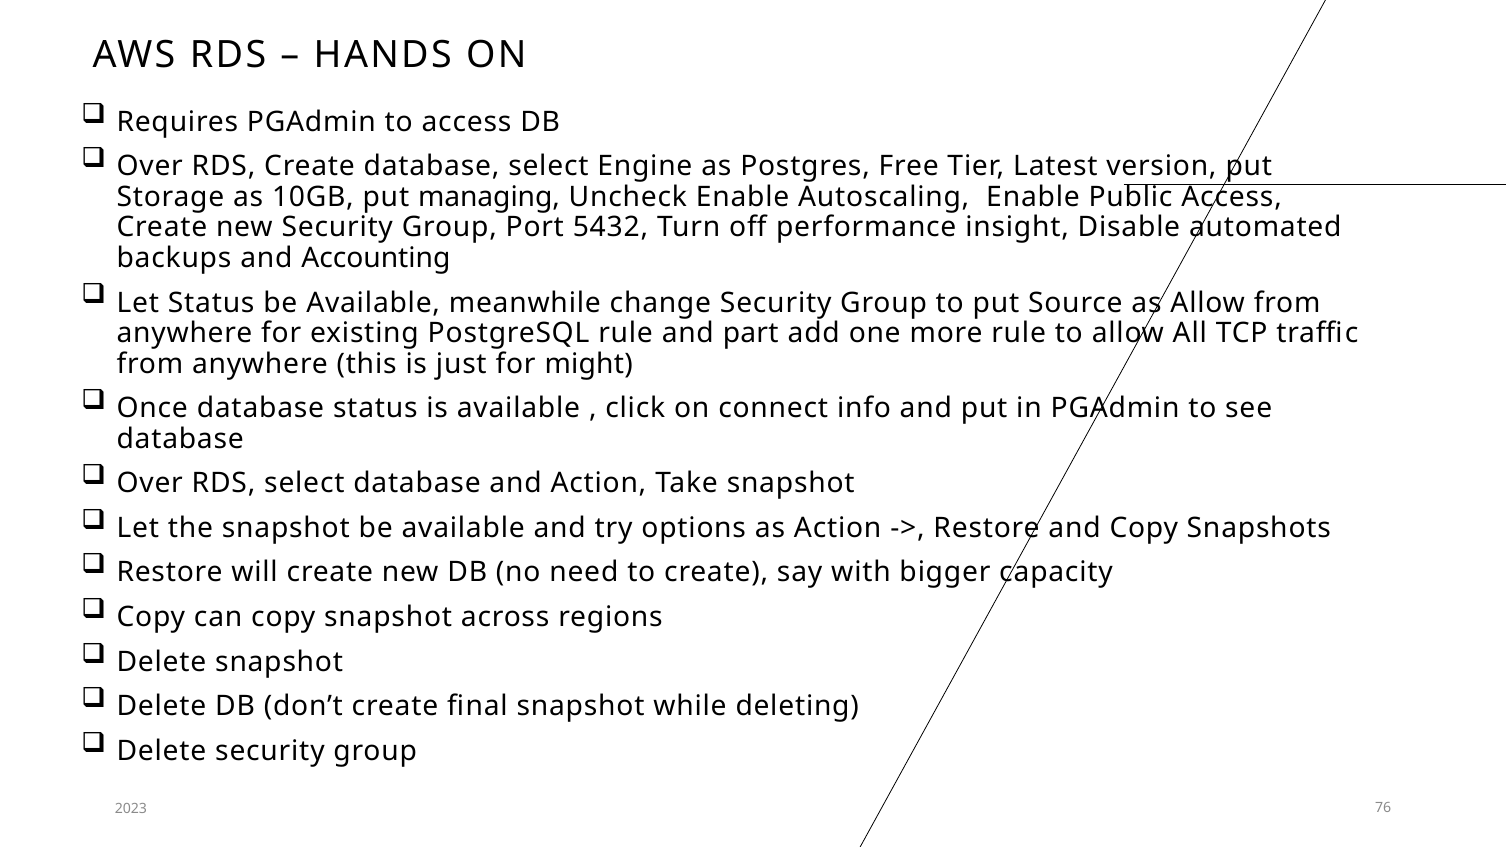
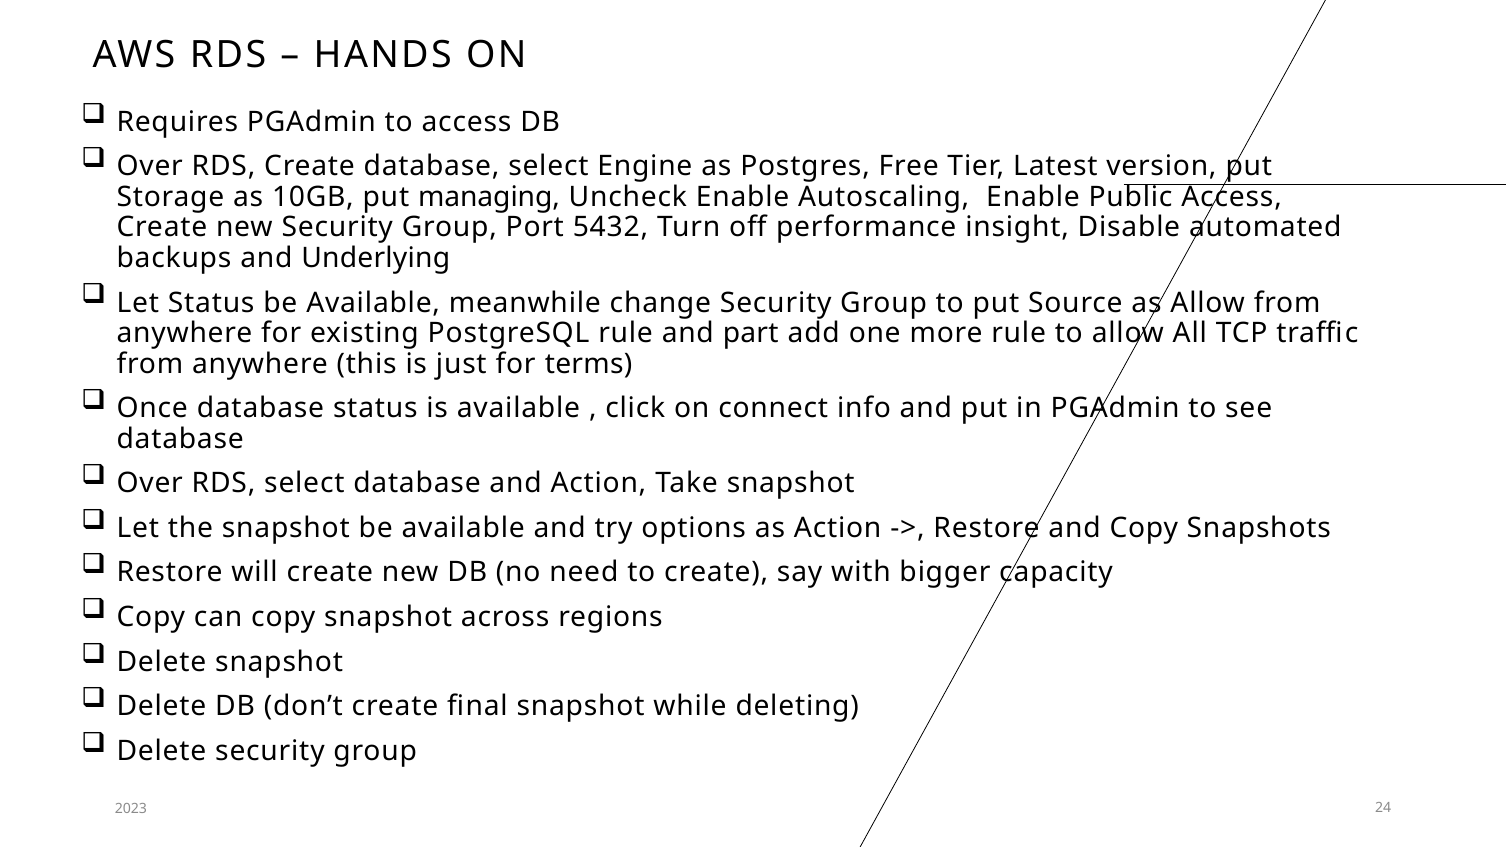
Accounting: Accounting -> Underlying
might: might -> terms
76: 76 -> 24
